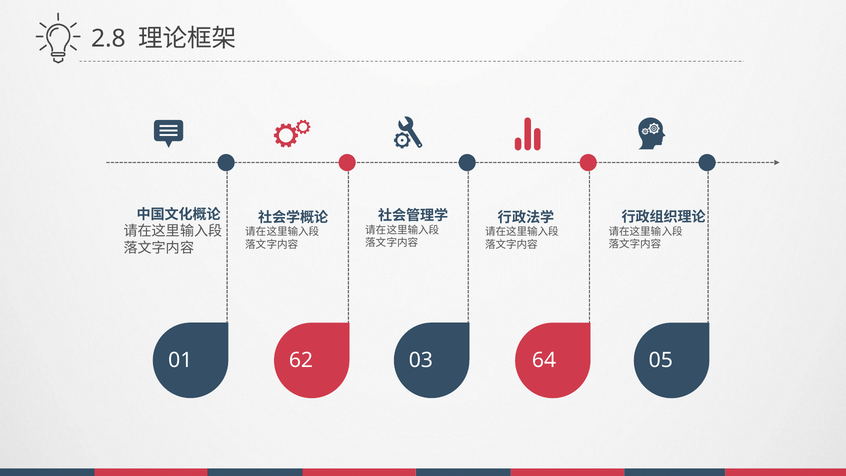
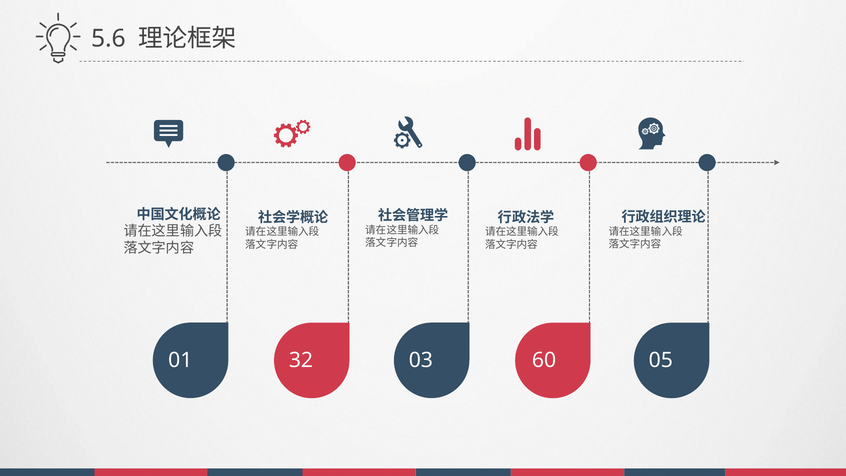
2.8: 2.8 -> 5.6
62: 62 -> 32
64: 64 -> 60
